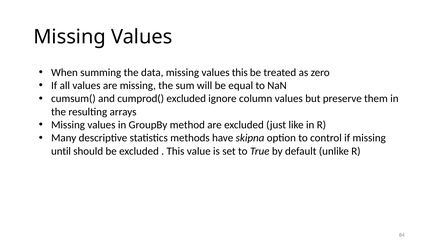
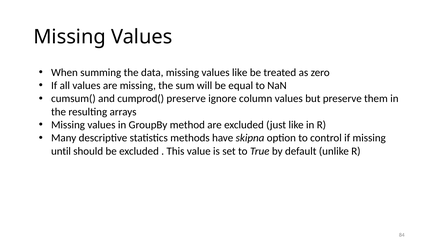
values this: this -> like
cumprod( excluded: excluded -> preserve
